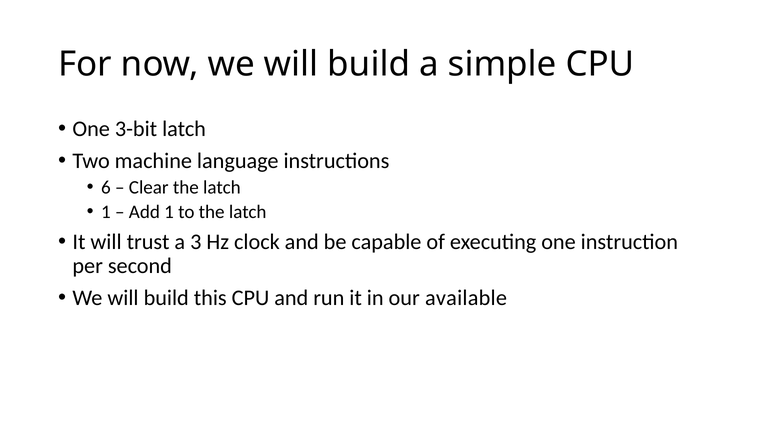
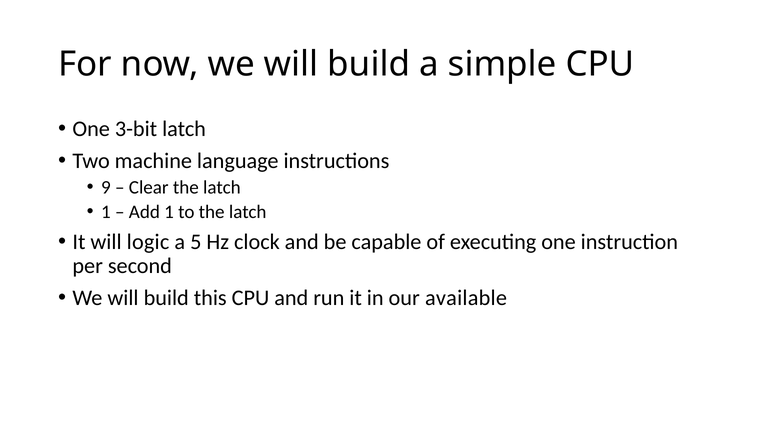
6: 6 -> 9
trust: trust -> logic
3: 3 -> 5
